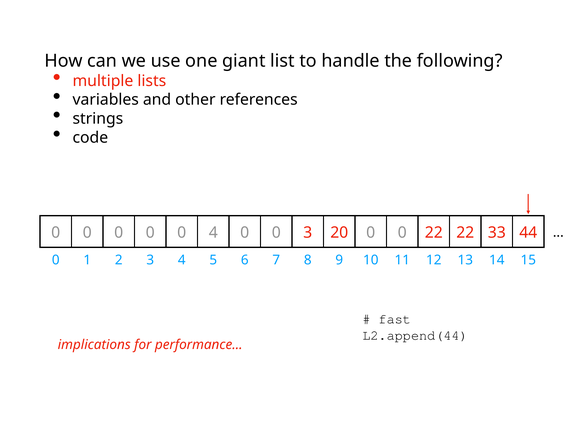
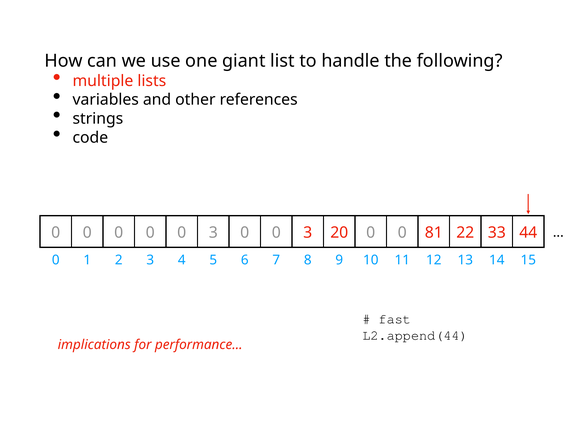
0 0 0 4: 4 -> 3
0 22: 22 -> 81
